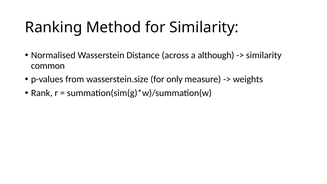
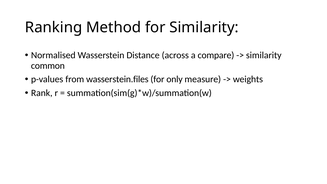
although: although -> compare
wasserstein.size: wasserstein.size -> wasserstein.files
